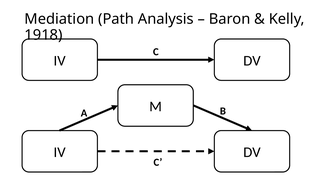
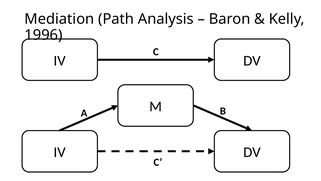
1918: 1918 -> 1996
